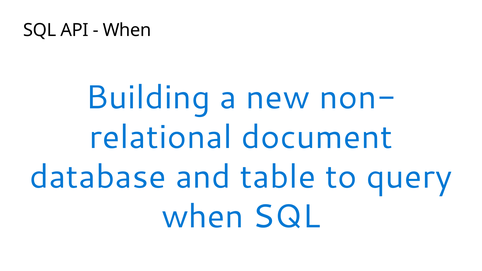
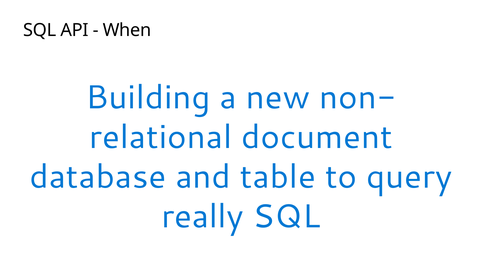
when at (203, 217): when -> really
